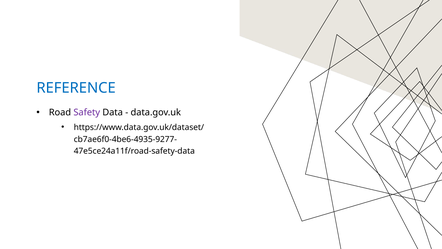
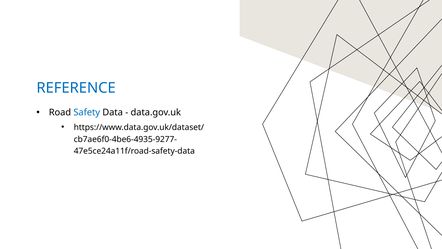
Safety colour: purple -> blue
